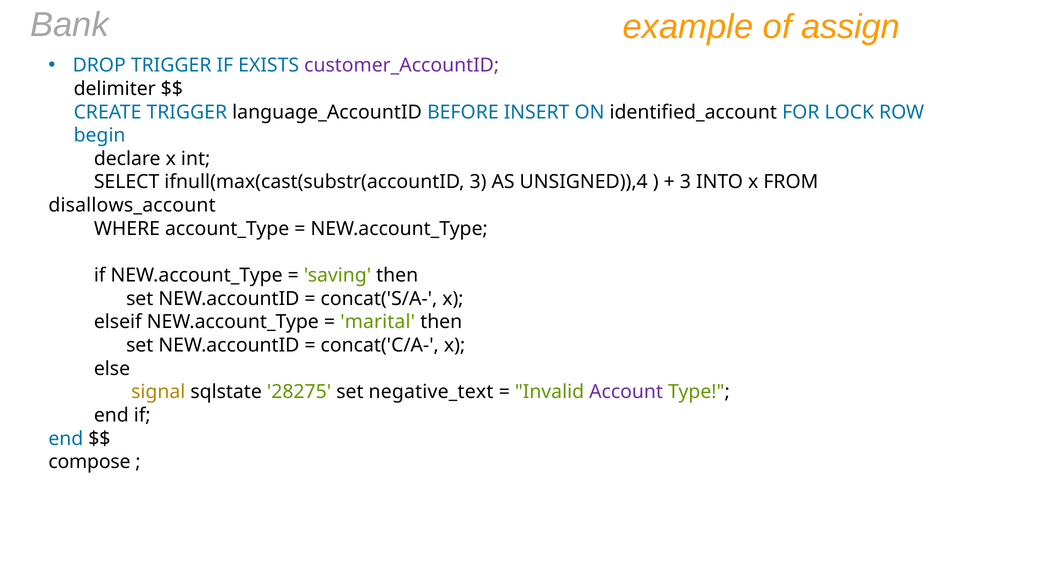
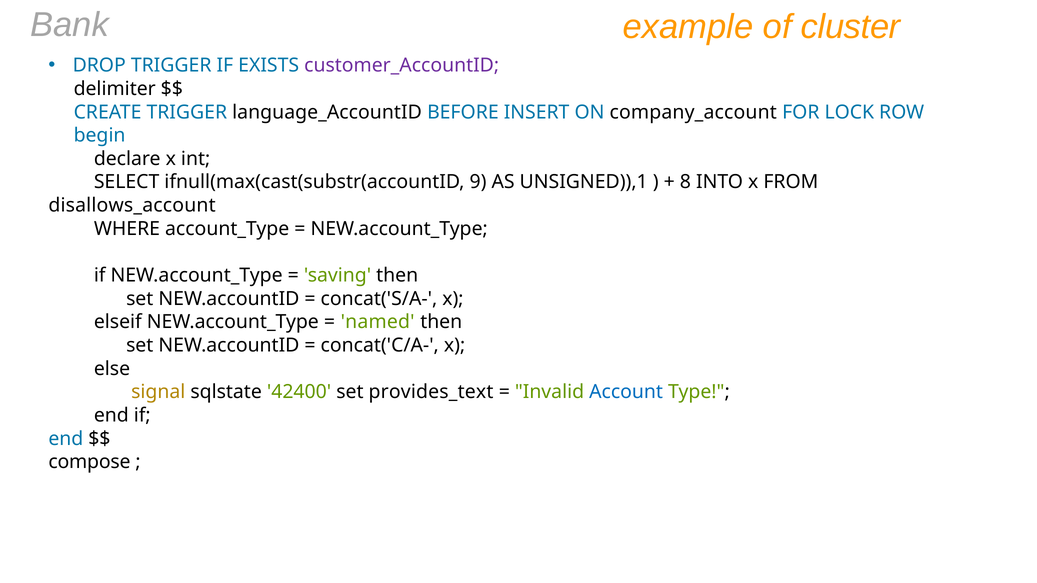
assign: assign -> cluster
identified_account: identified_account -> company_account
ifnull(max(cast(substr(accountID 3: 3 -> 9
UNSIGNED)),4: UNSIGNED)),4 -> UNSIGNED)),1
3 at (685, 182): 3 -> 8
marital: marital -> named
28275: 28275 -> 42400
negative_text: negative_text -> provides_text
Account colour: purple -> blue
